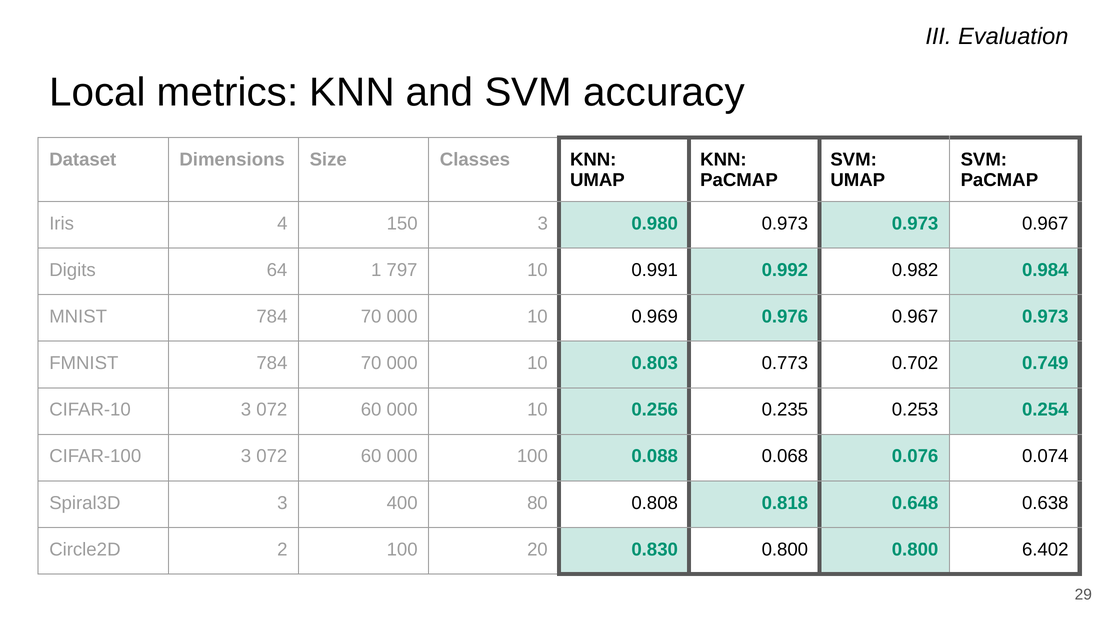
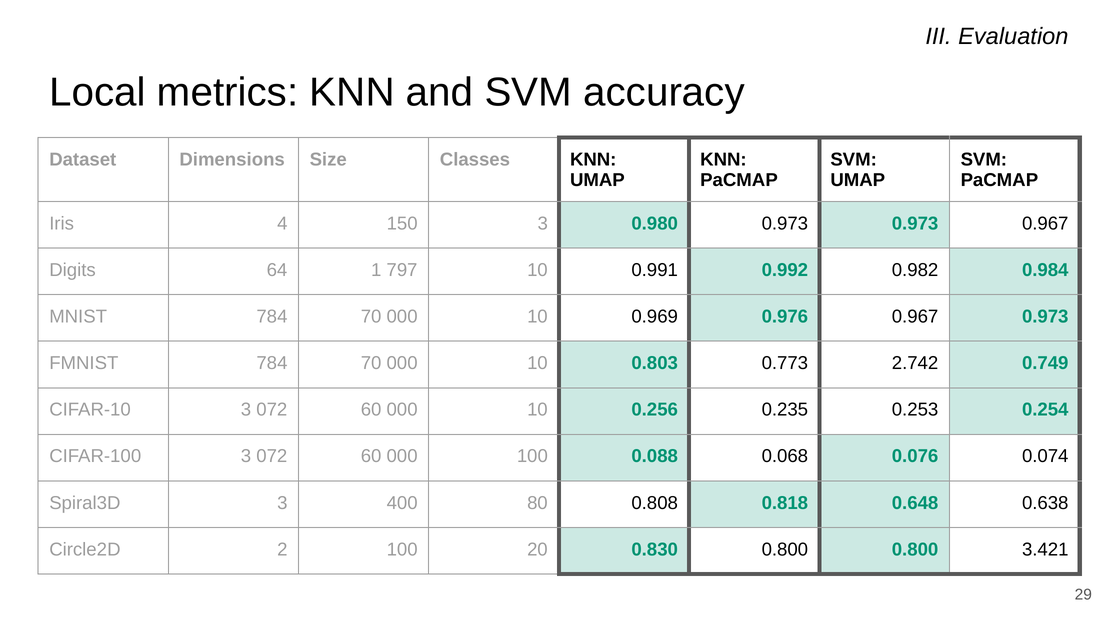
0.702: 0.702 -> 2.742
6.402: 6.402 -> 3.421
